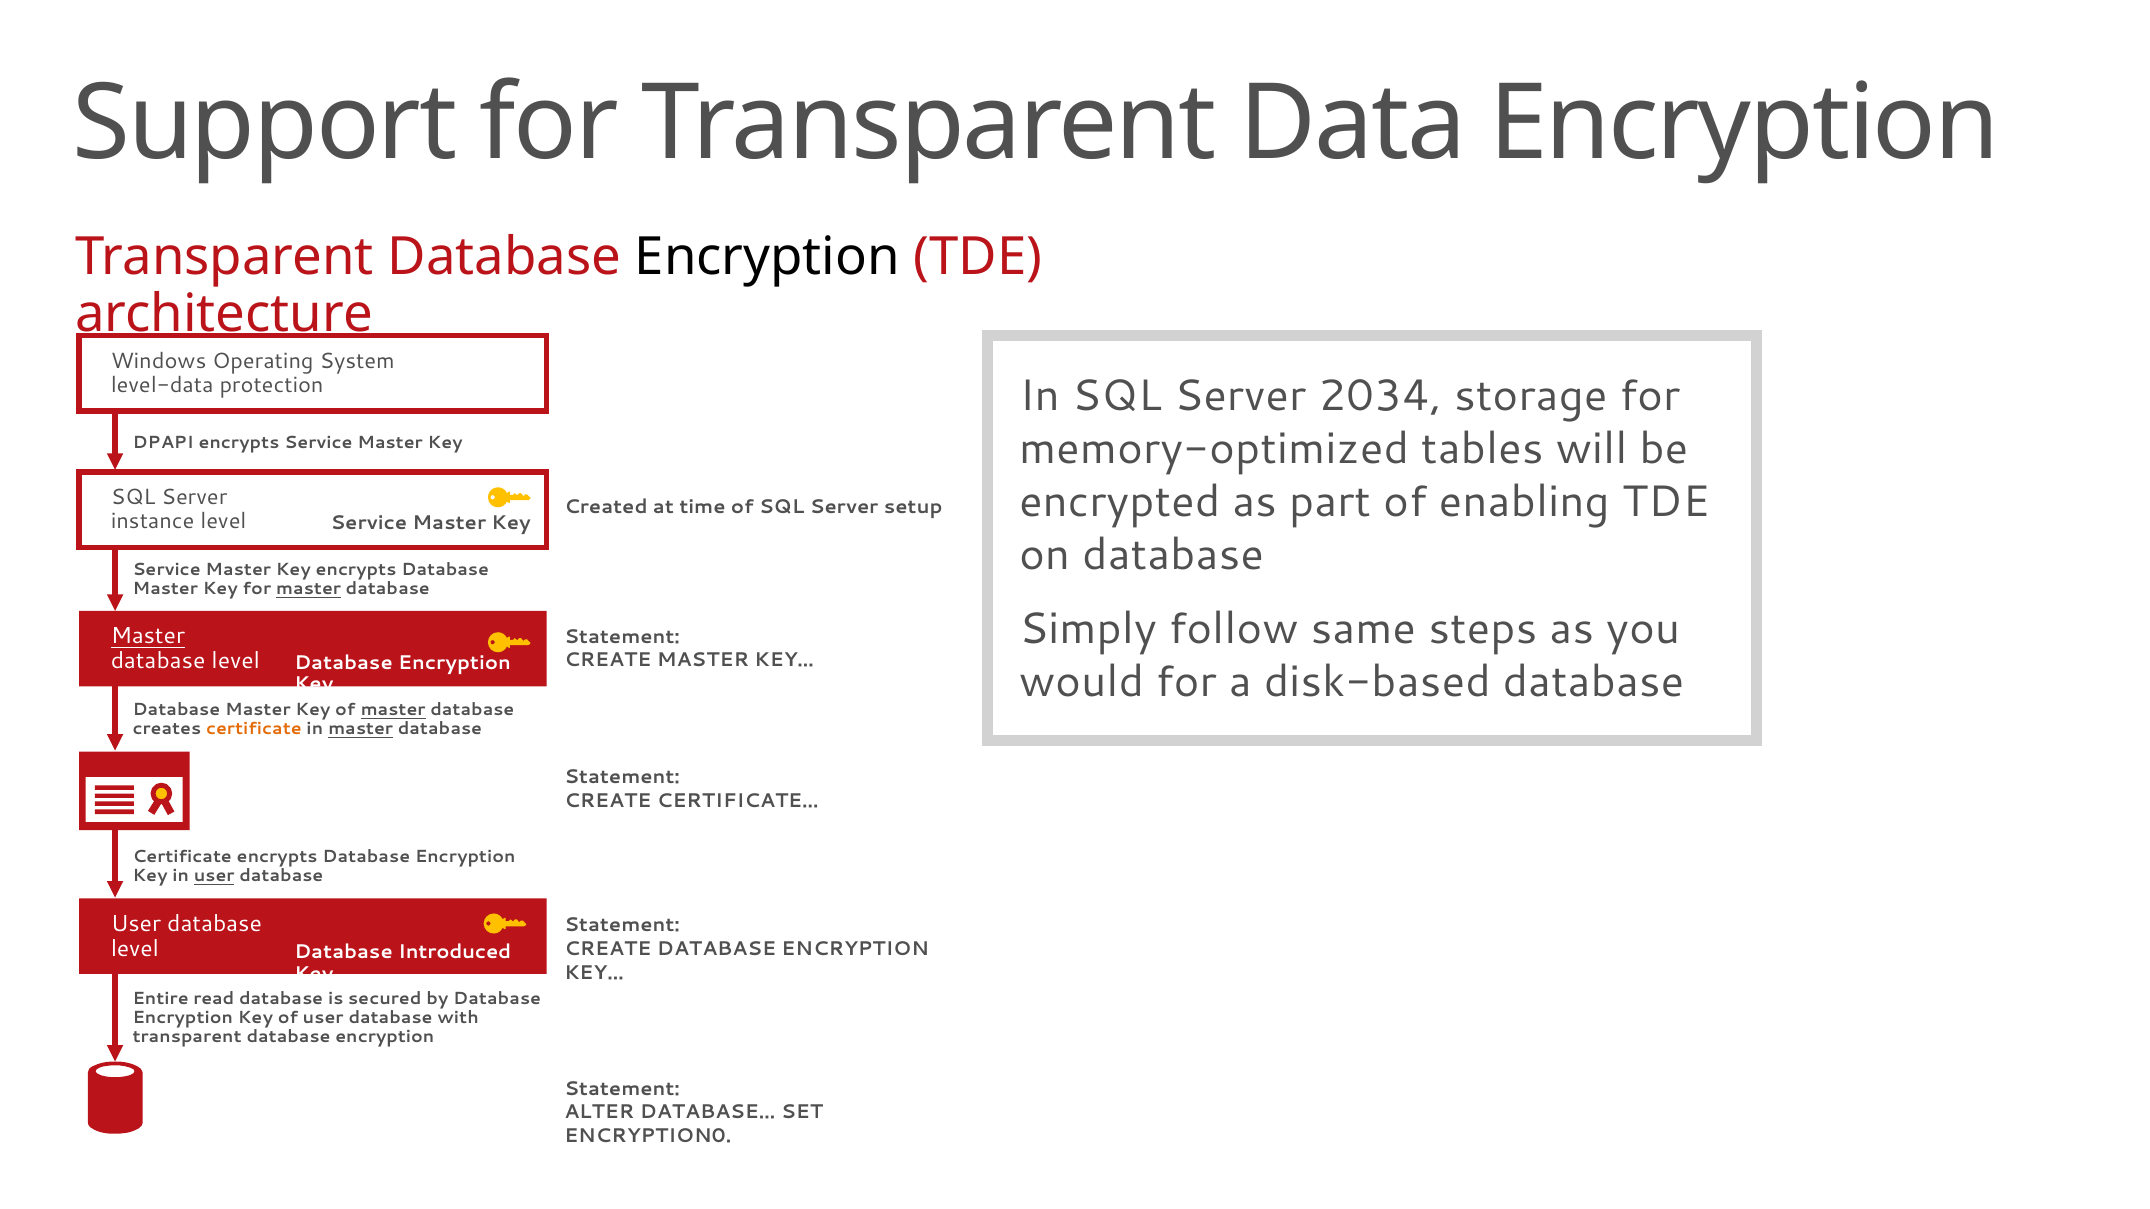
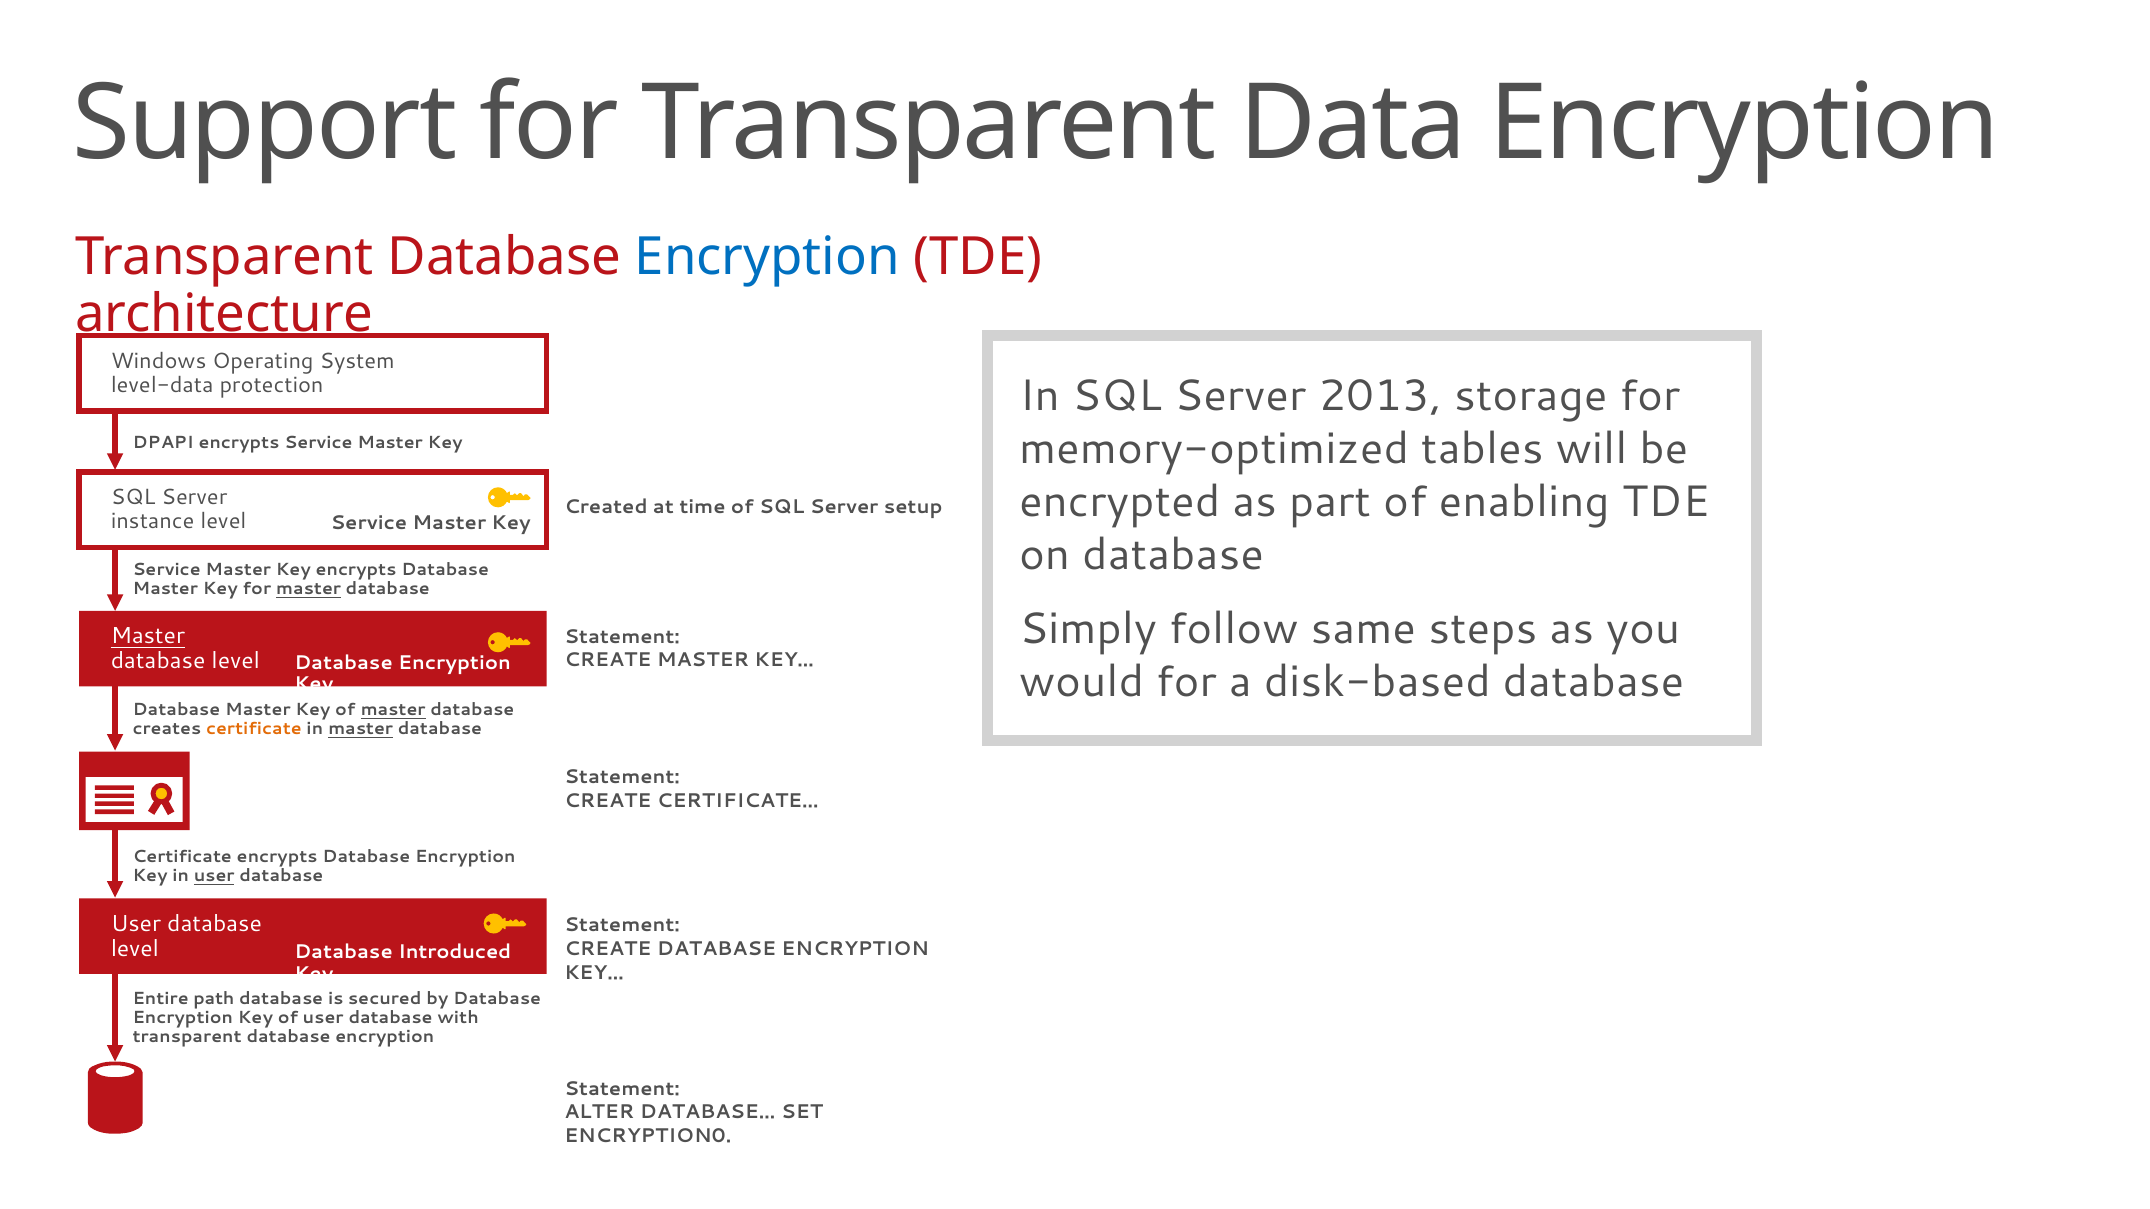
Encryption at (767, 257) colour: black -> blue
2034: 2034 -> 2013
read: read -> path
